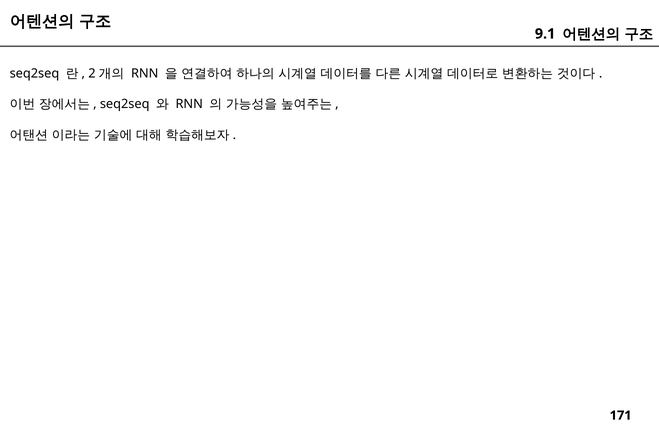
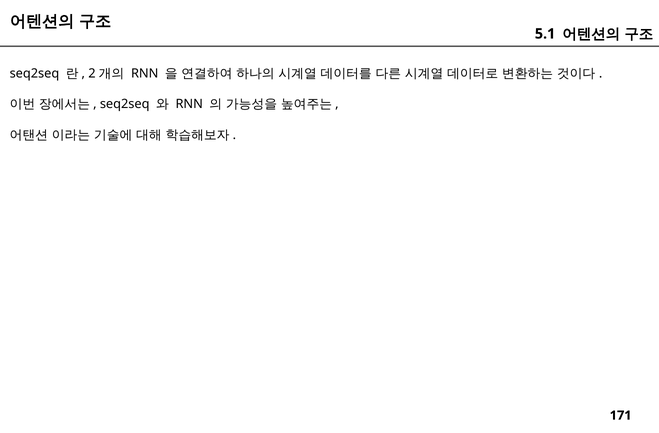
9.1: 9.1 -> 5.1
